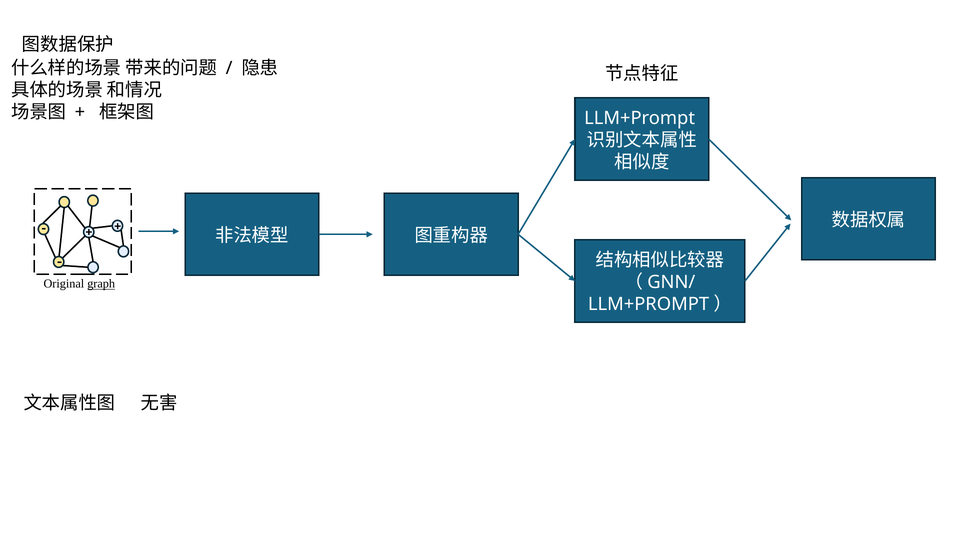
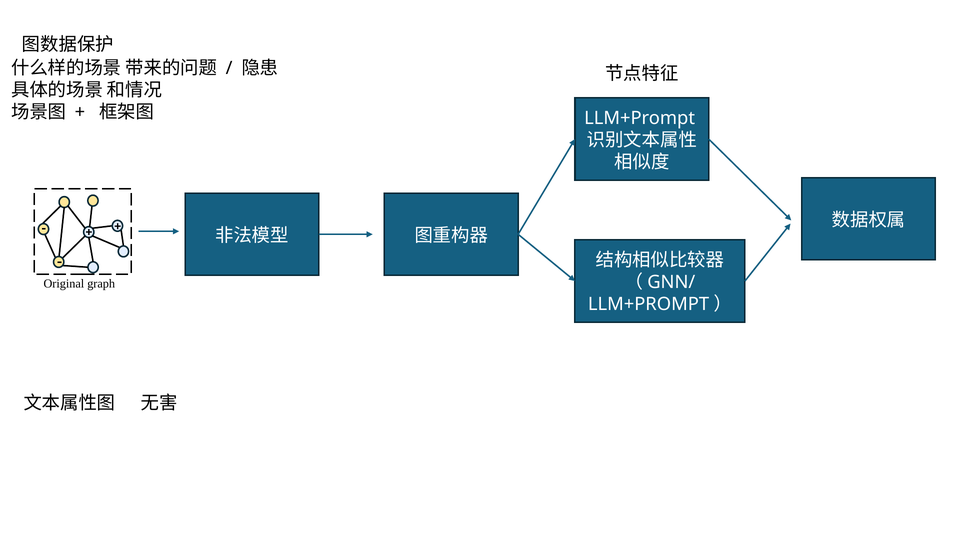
graph underline: present -> none
